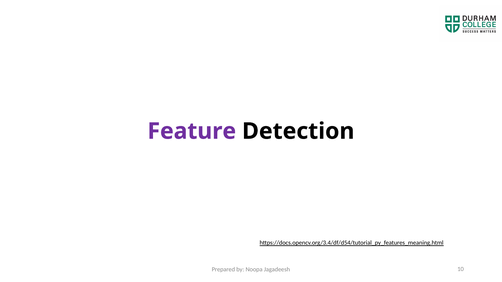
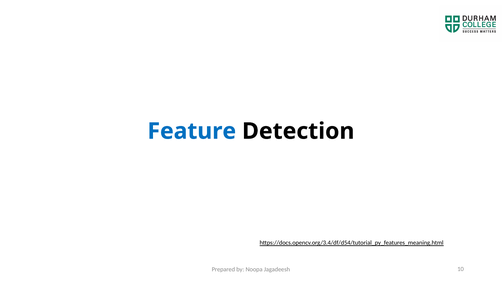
Feature colour: purple -> blue
